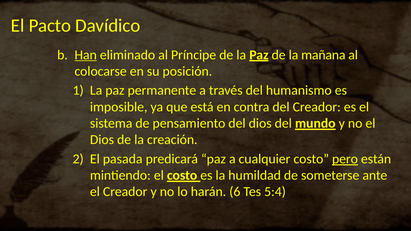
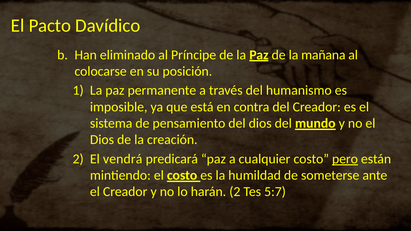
Han underline: present -> none
pasada: pasada -> vendrá
harán 6: 6 -> 2
5:4: 5:4 -> 5:7
